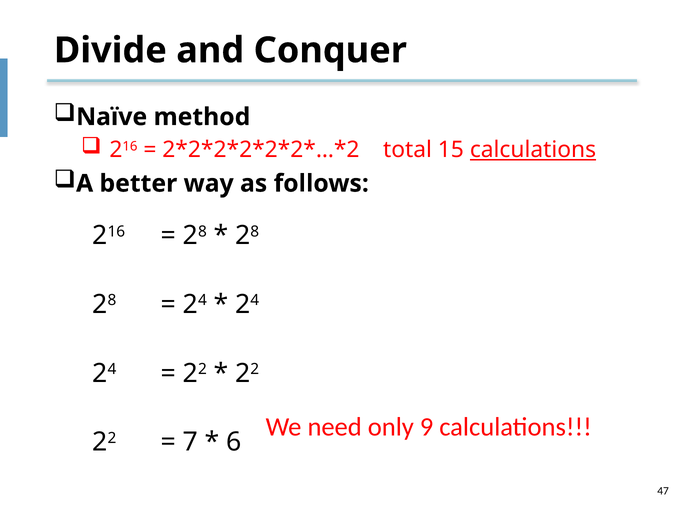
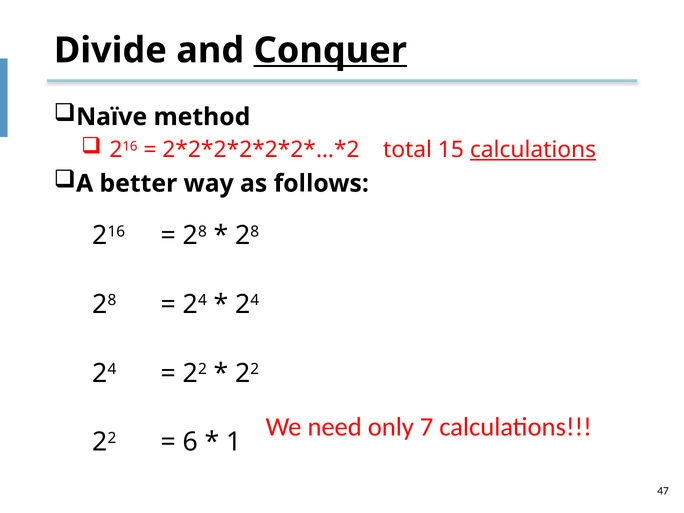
Conquer underline: none -> present
9: 9 -> 7
7: 7 -> 6
6: 6 -> 1
